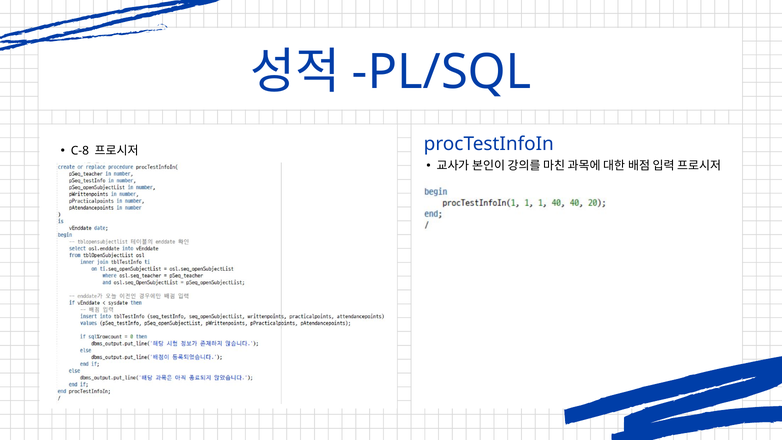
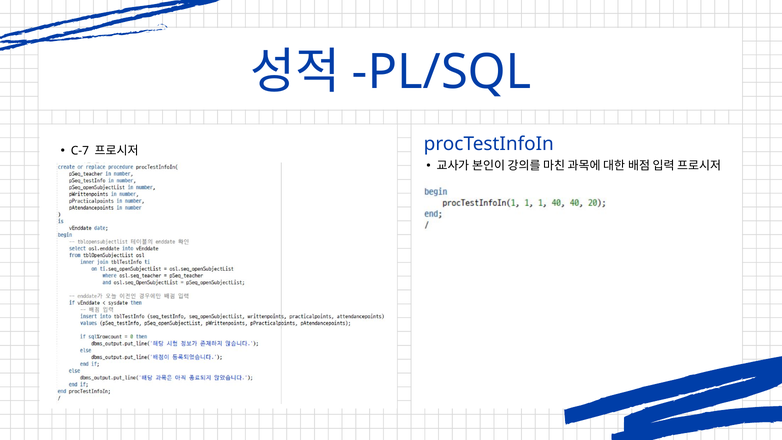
C-8: C-8 -> C-7
